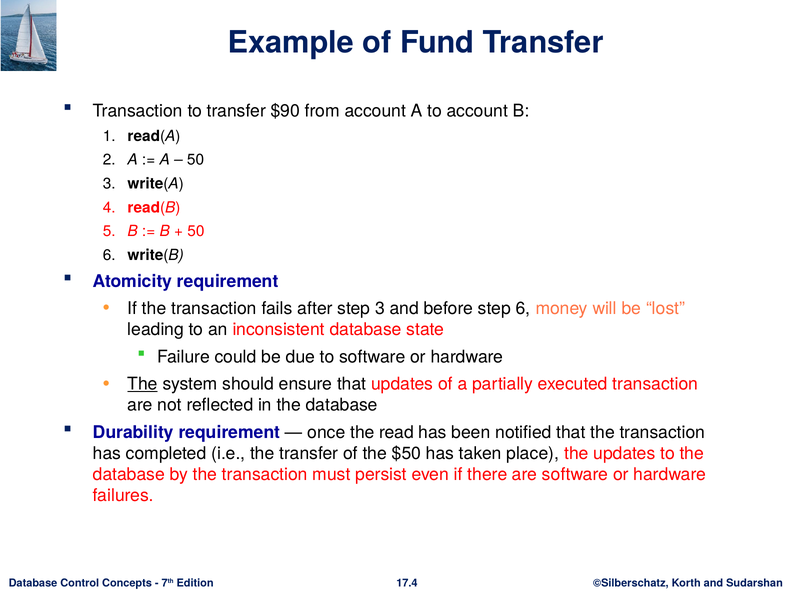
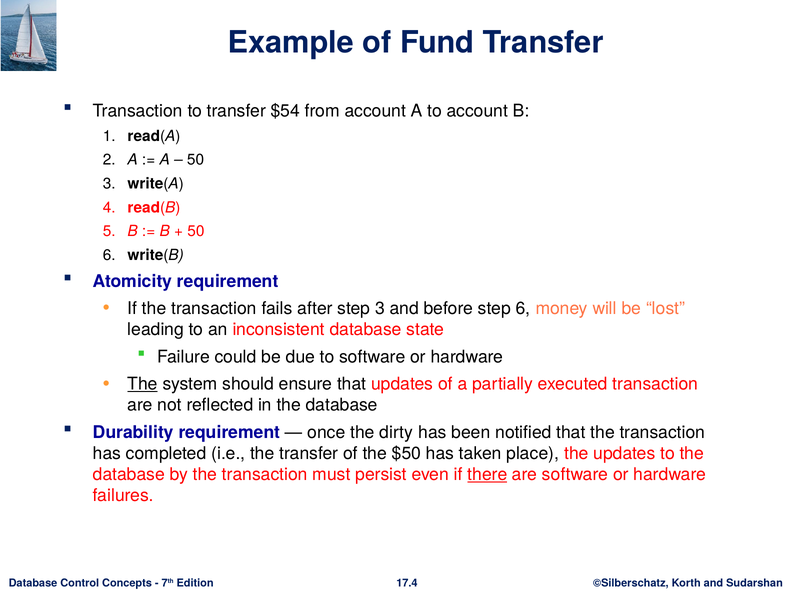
$90: $90 -> $54
read: read -> dirty
there underline: none -> present
